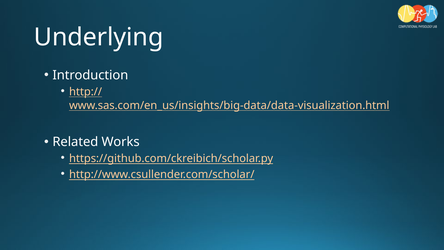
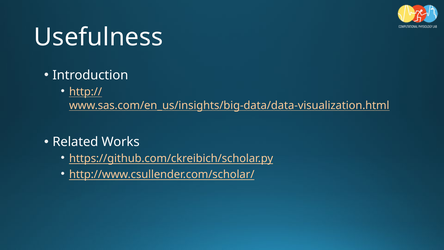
Underlying: Underlying -> Usefulness
